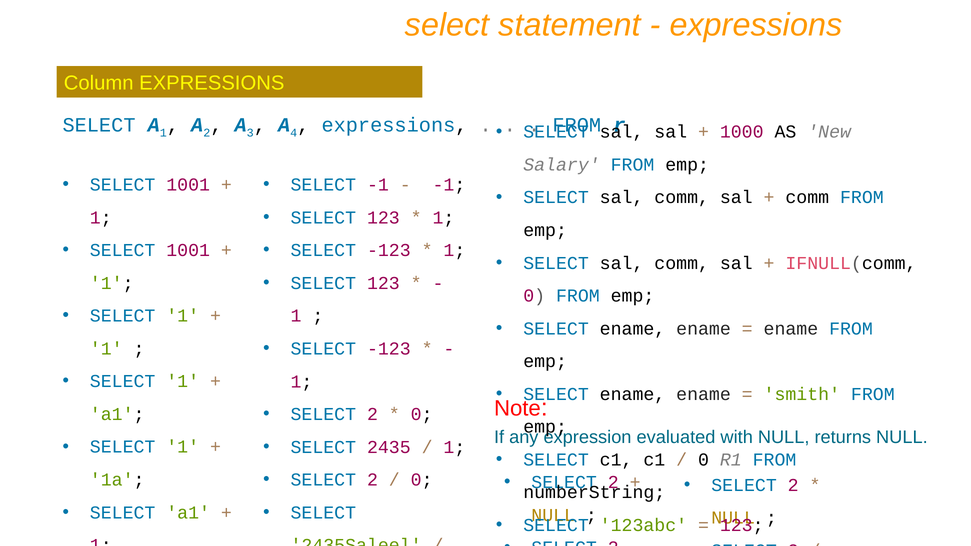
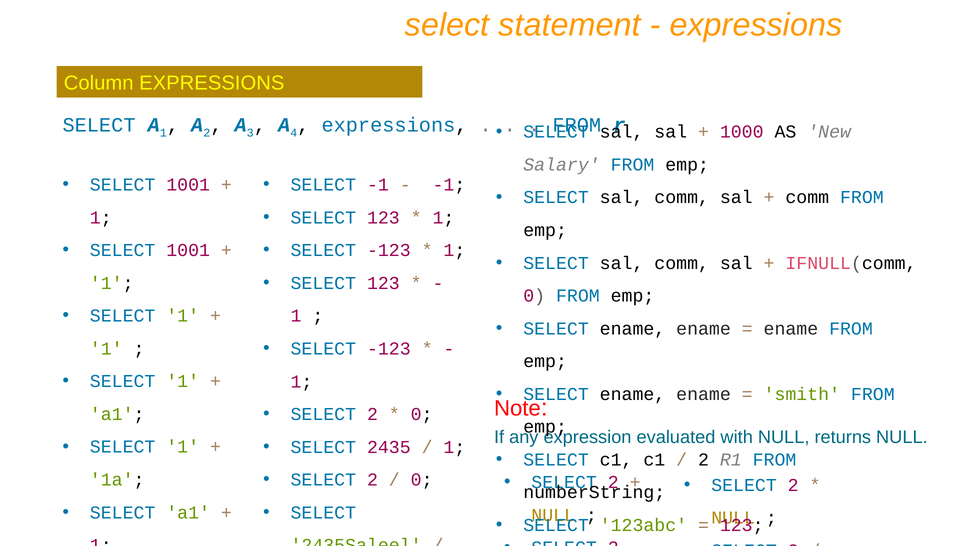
0 at (704, 460): 0 -> 2
